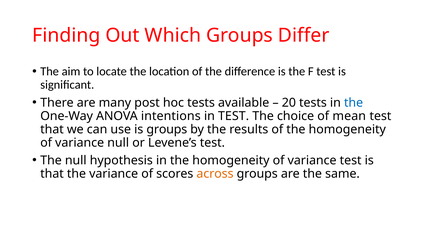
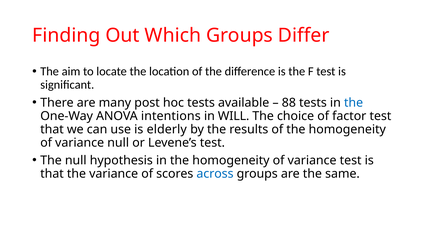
20: 20 -> 88
in TEST: TEST -> WILL
mean: mean -> factor
is groups: groups -> elderly
across colour: orange -> blue
